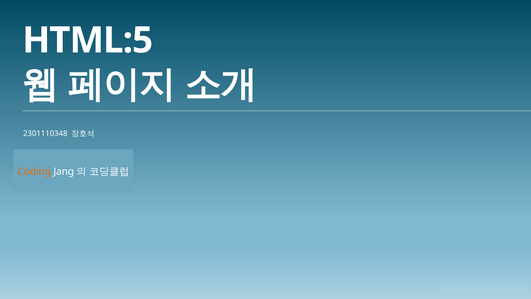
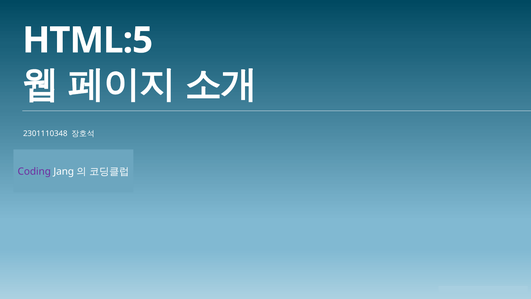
Coding colour: orange -> purple
